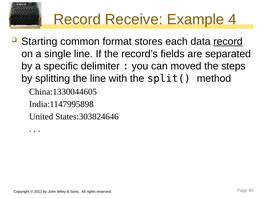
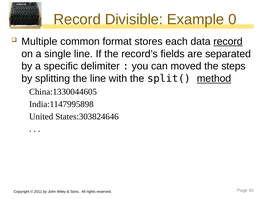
Receive: Receive -> Divisible
4: 4 -> 0
Starting: Starting -> Multiple
method underline: none -> present
